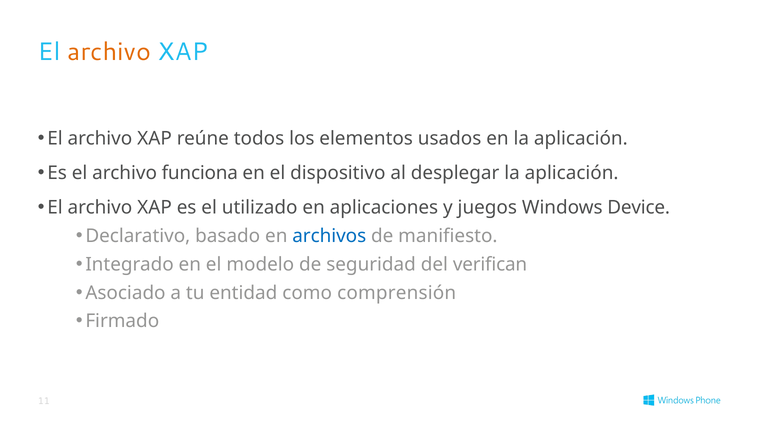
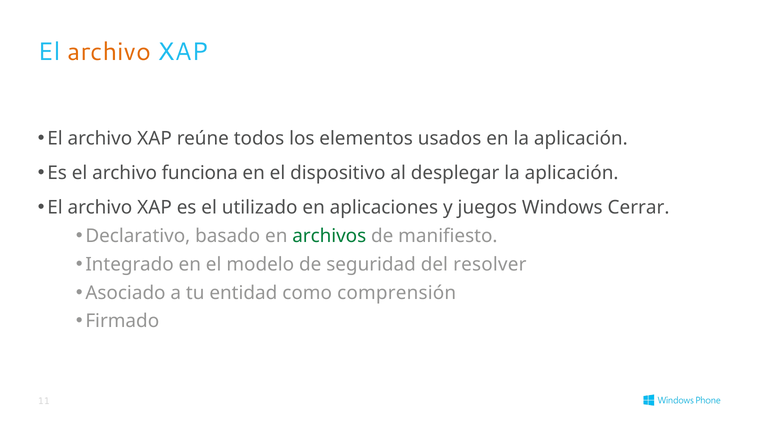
Device: Device -> Cerrar
archivos colour: blue -> green
verifican: verifican -> resolver
